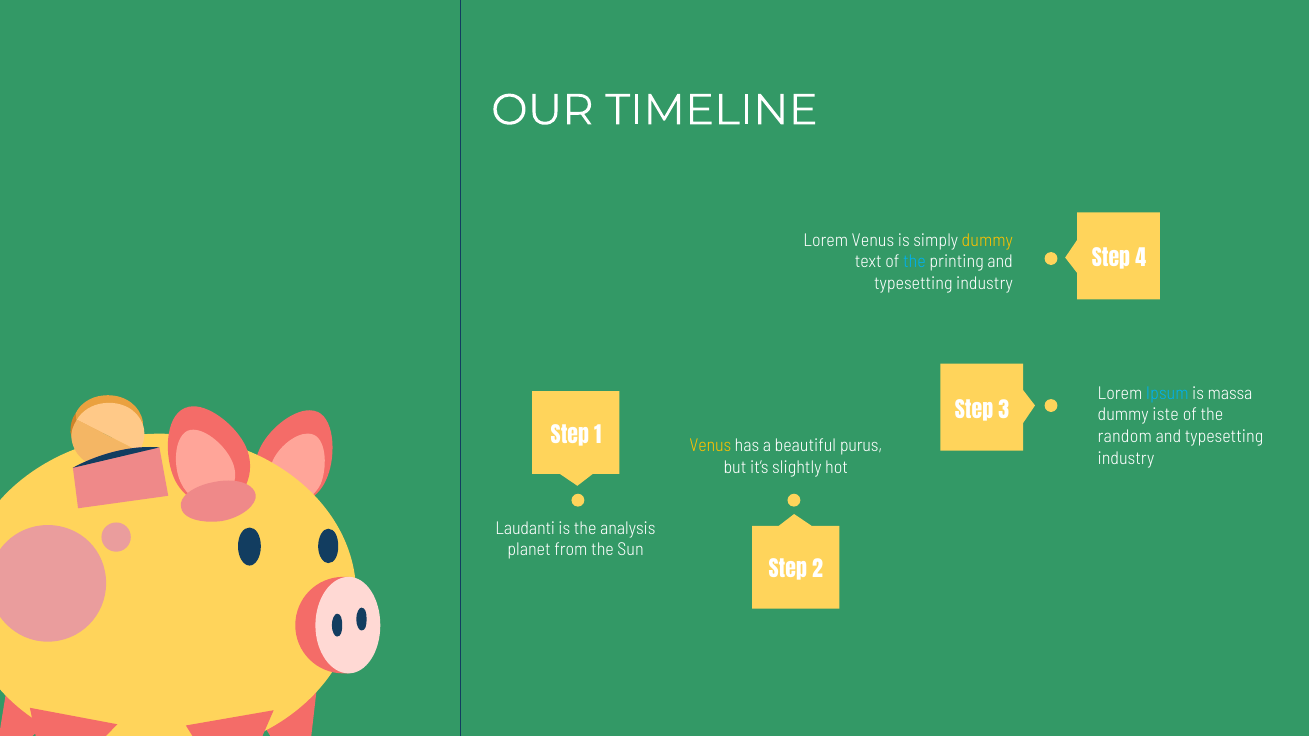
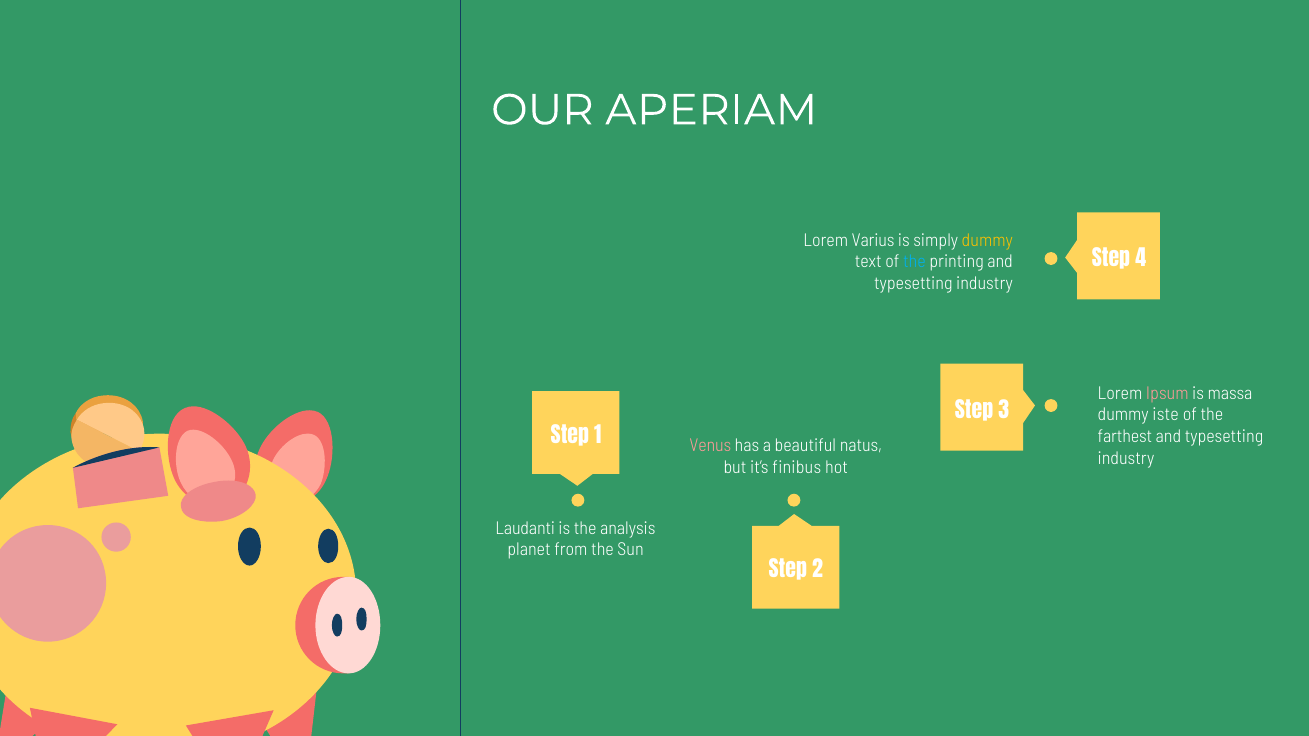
TIMELINE: TIMELINE -> APERIAM
Lorem Venus: Venus -> Varius
Ipsum colour: light blue -> pink
random: random -> farthest
Venus at (710, 446) colour: yellow -> pink
purus: purus -> natus
slightly: slightly -> finibus
